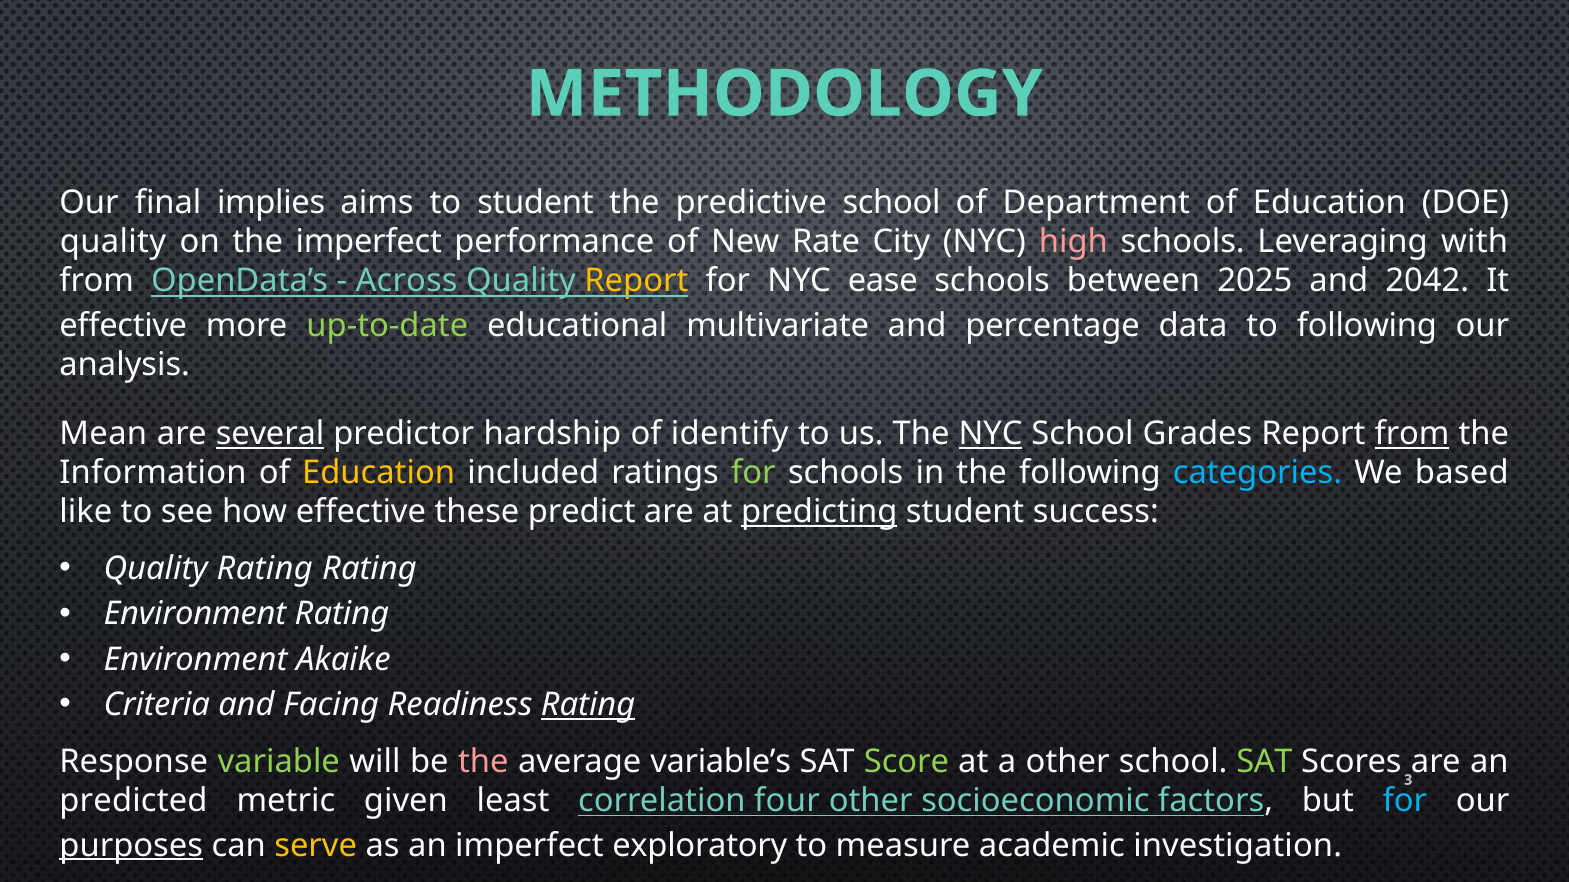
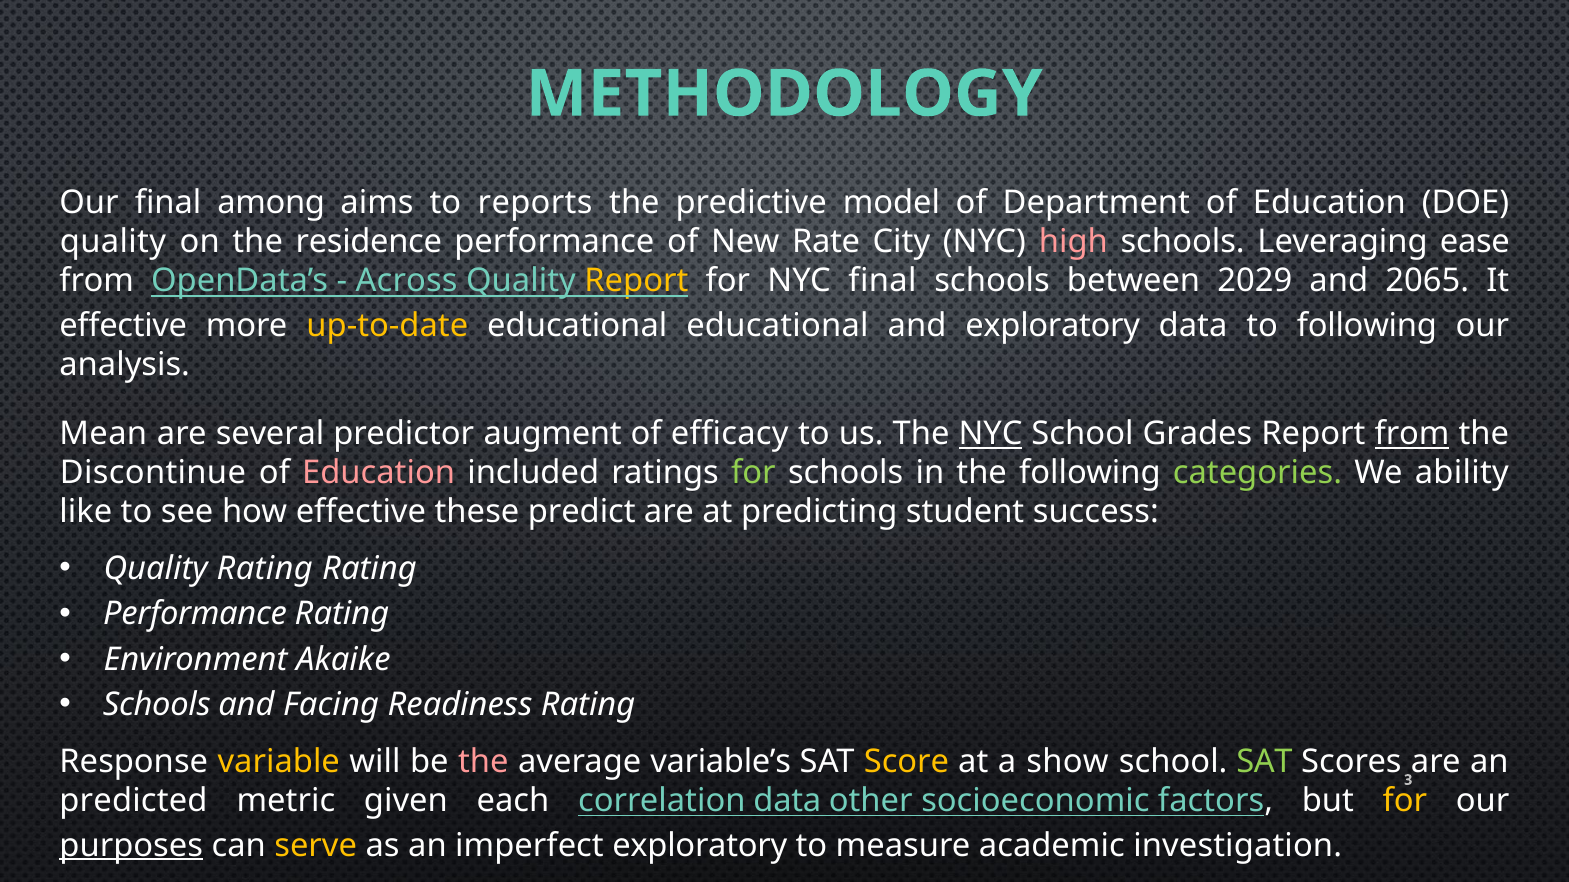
implies: implies -> among
to student: student -> reports
predictive school: school -> model
the imperfect: imperfect -> residence
with: with -> ease
NYC ease: ease -> final
2025: 2025 -> 2029
2042: 2042 -> 2065
up-to-date colour: light green -> yellow
educational multivariate: multivariate -> educational
and percentage: percentage -> exploratory
several underline: present -> none
hardship: hardship -> augment
identify: identify -> efficacy
Information: Information -> Discontinue
Education at (379, 473) colour: yellow -> pink
categories colour: light blue -> light green
based: based -> ability
predicting underline: present -> none
Environment at (195, 615): Environment -> Performance
Criteria at (157, 705): Criteria -> Schools
Rating at (588, 705) underline: present -> none
variable colour: light green -> yellow
Score colour: light green -> yellow
a other: other -> show
least: least -> each
correlation four: four -> data
for at (1405, 801) colour: light blue -> yellow
